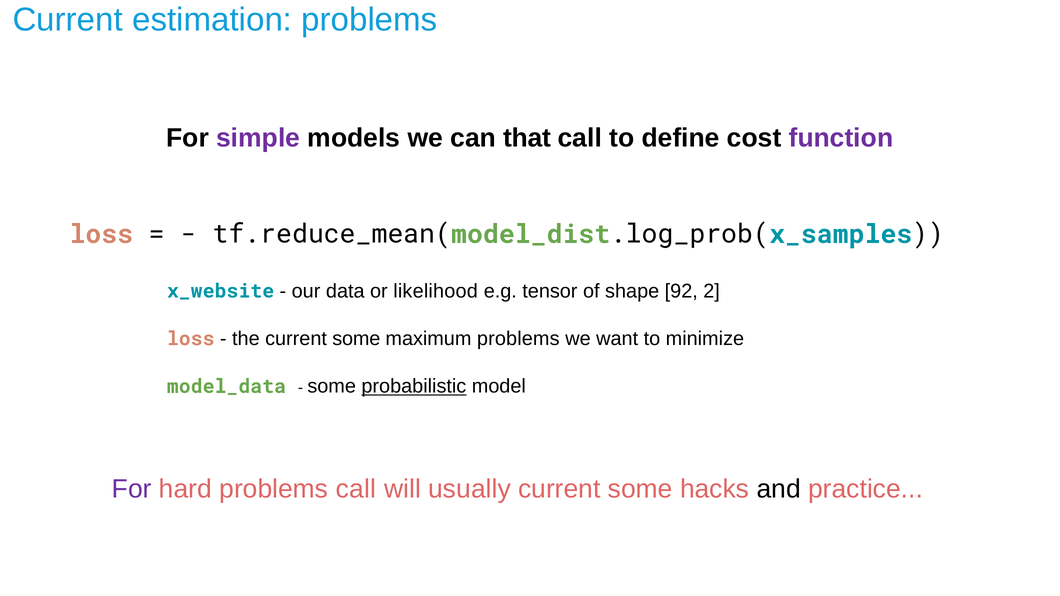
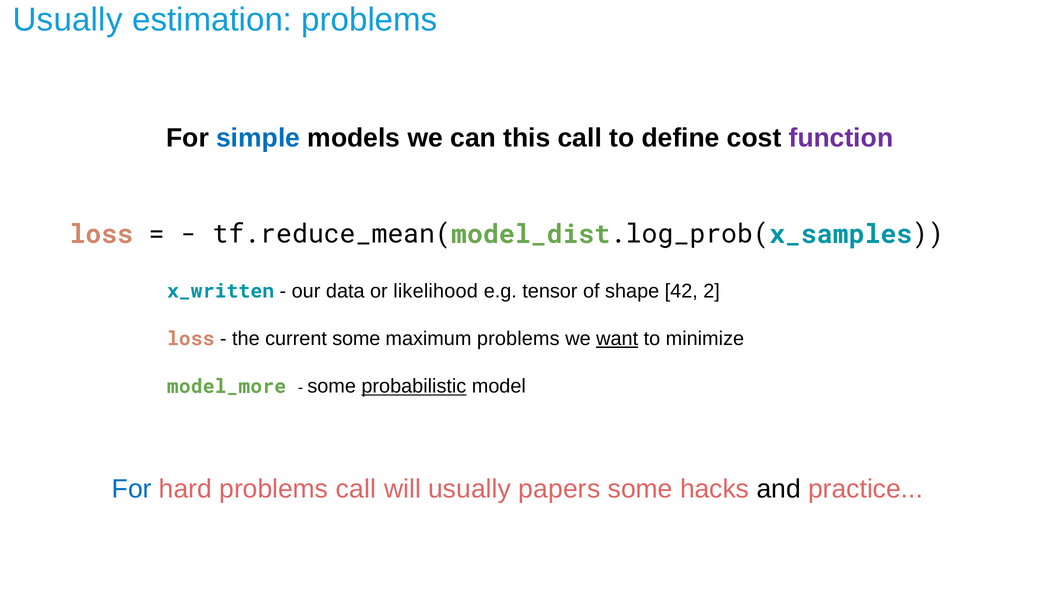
Current at (68, 20): Current -> Usually
simple colour: purple -> blue
that: that -> this
x_website: x_website -> x_written
92: 92 -> 42
want underline: none -> present
model_data: model_data -> model_more
For at (132, 489) colour: purple -> blue
usually current: current -> papers
